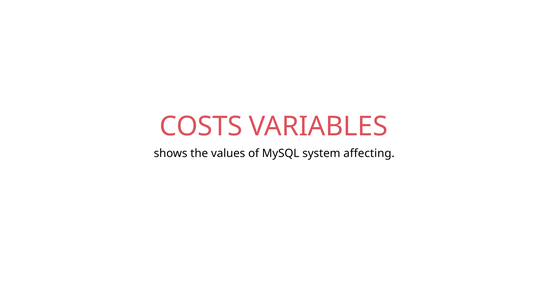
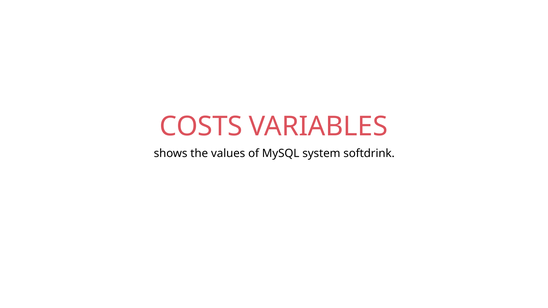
affecting: affecting -> softdrink
